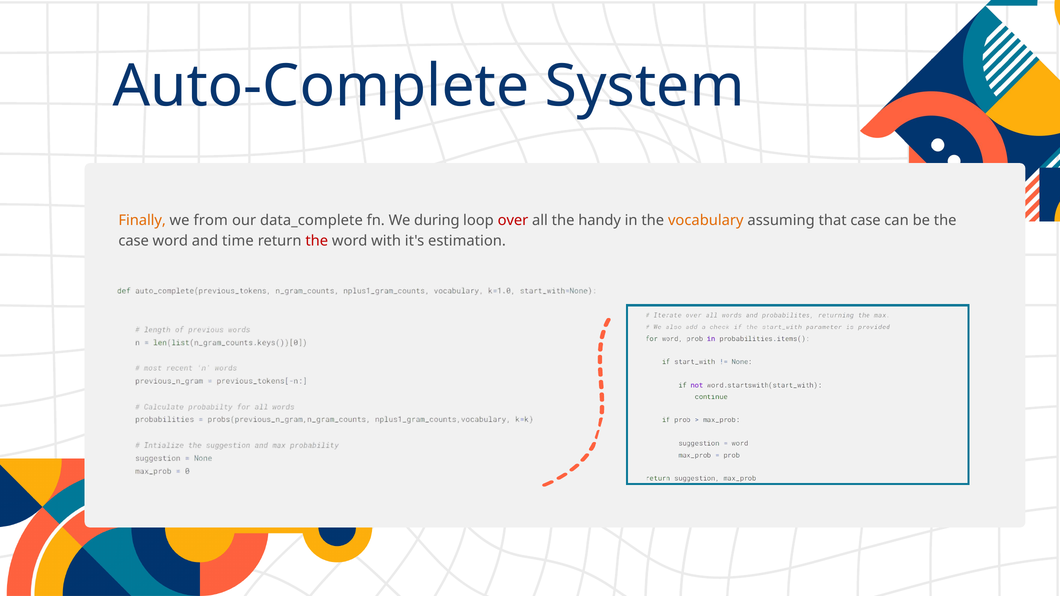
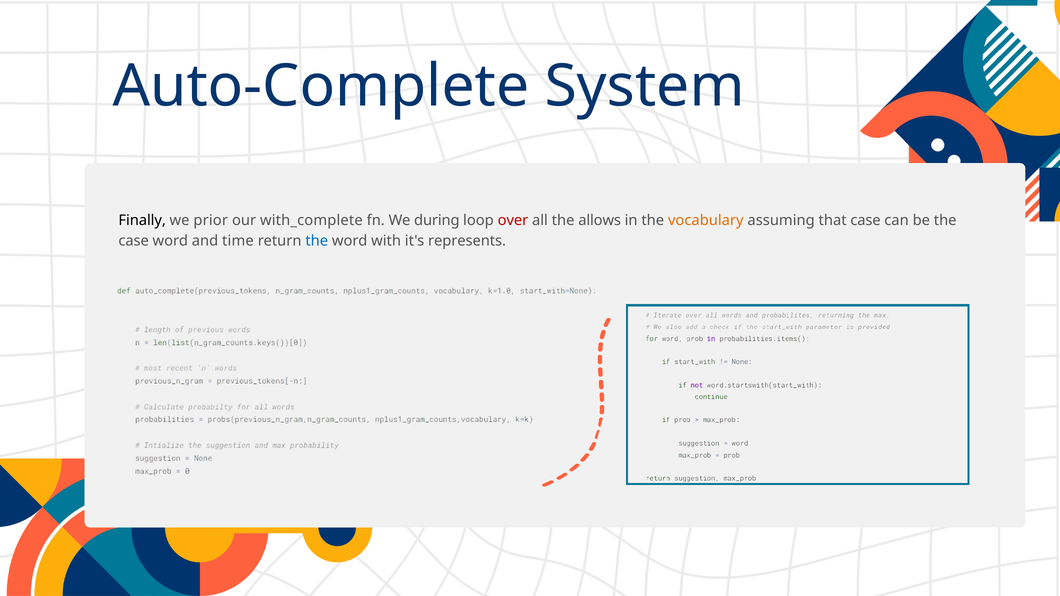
Finally colour: orange -> black
from: from -> prior
data_complete: data_complete -> with_complete
handy: handy -> allows
the at (317, 241) colour: red -> blue
estimation: estimation -> represents
